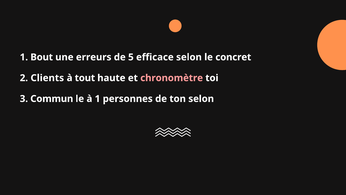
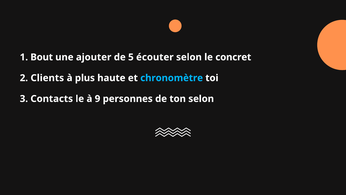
erreurs: erreurs -> ajouter
efficace: efficace -> écouter
tout: tout -> plus
chronomètre colour: pink -> light blue
Commun: Commun -> Contacts
à 1: 1 -> 9
